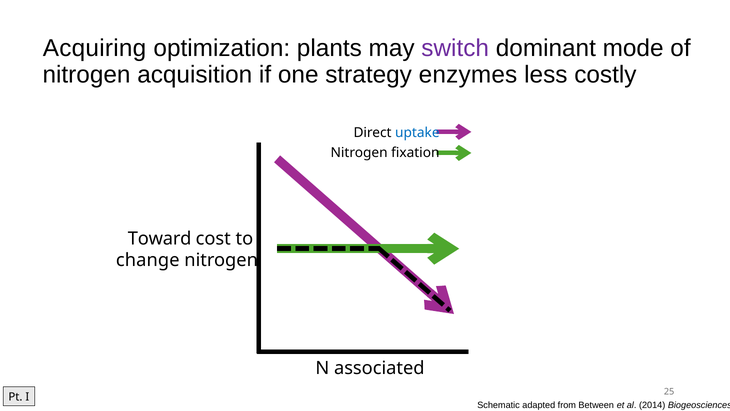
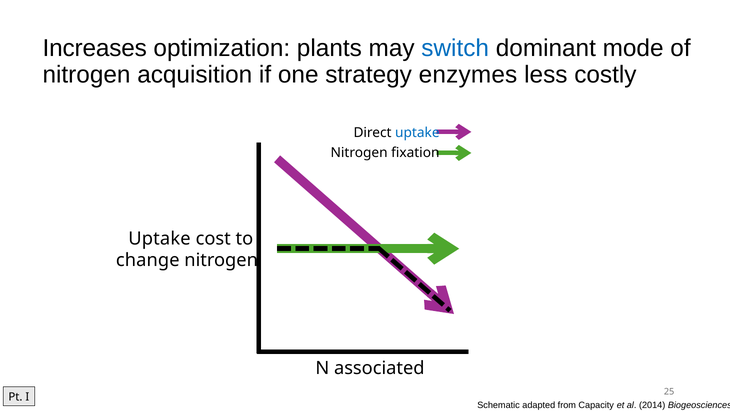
Acquiring: Acquiring -> Increases
switch colour: purple -> blue
Toward at (160, 238): Toward -> Uptake
Between: Between -> Capacity
